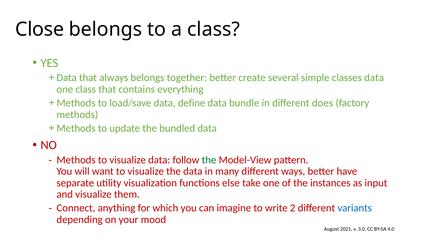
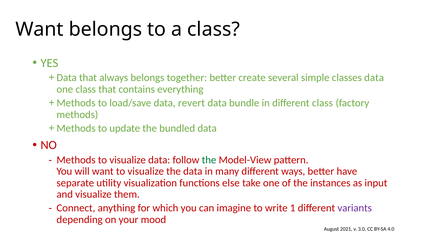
Close at (40, 29): Close -> Want
define: define -> revert
different does: does -> class
2: 2 -> 1
variants colour: blue -> purple
